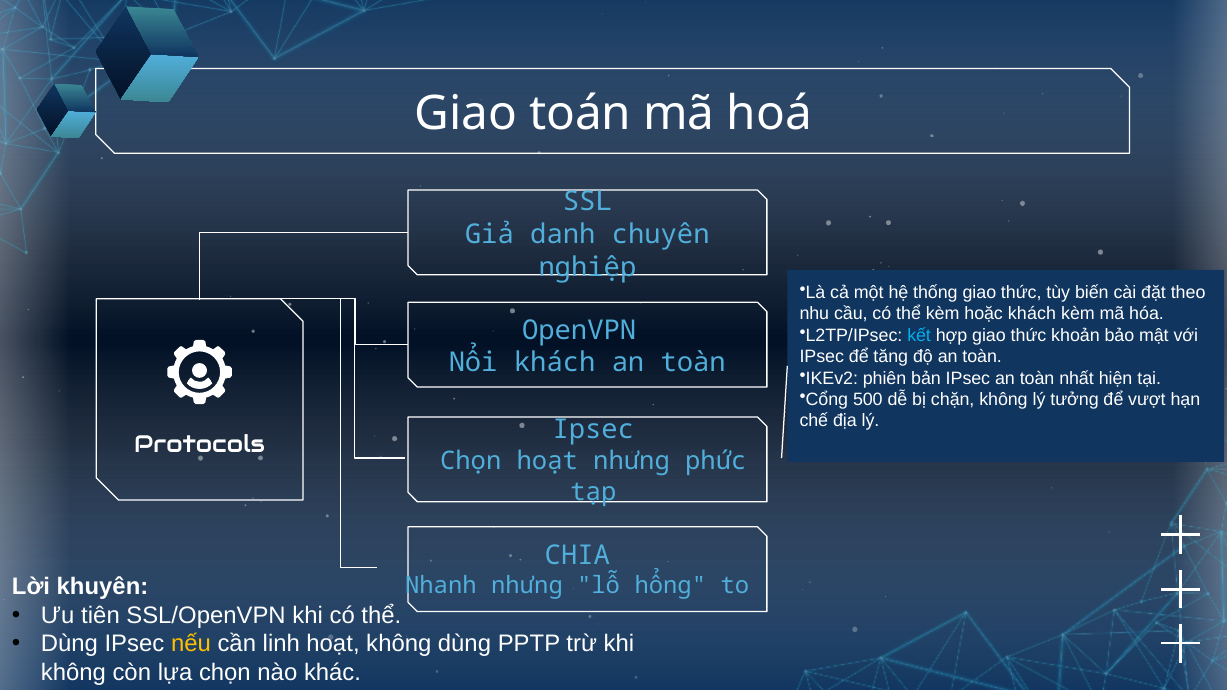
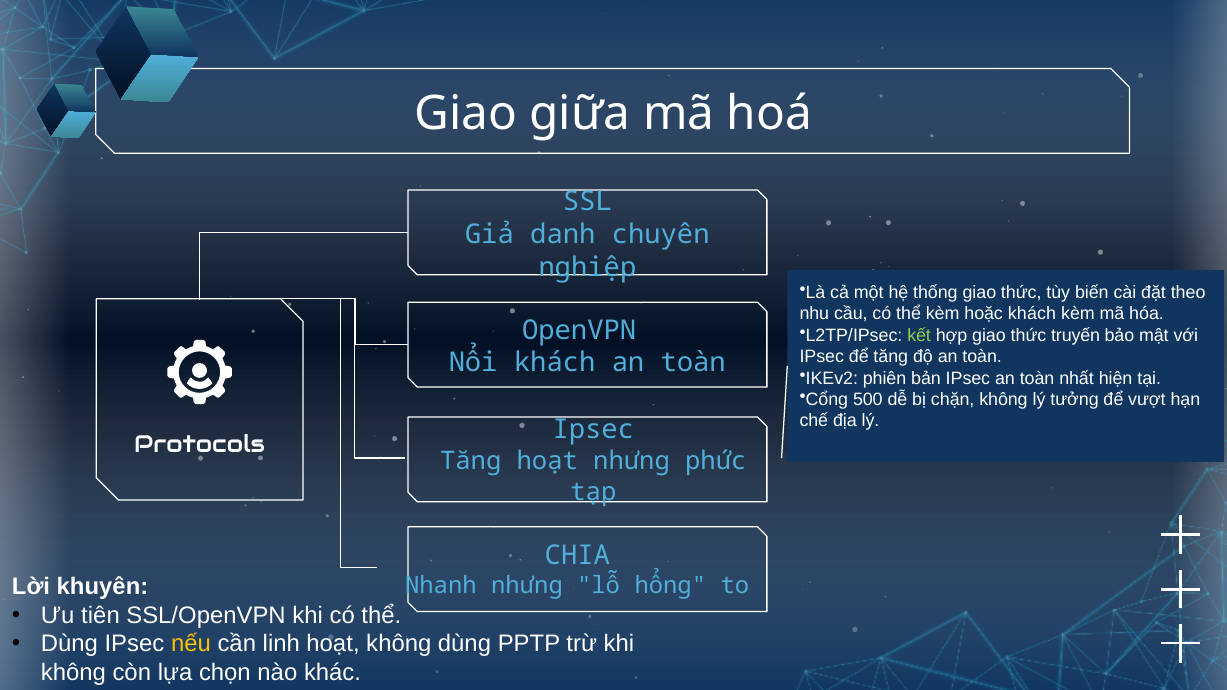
toán: toán -> giữa
kết colour: light blue -> light green
khoản: khoản -> truyến
Chọn at (471, 461): Chọn -> Tăng
